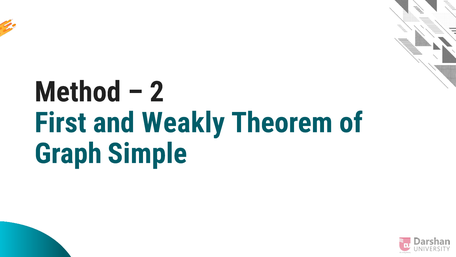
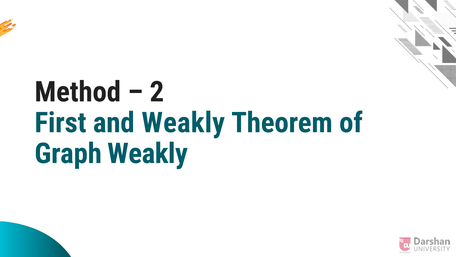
Graph Simple: Simple -> Weakly
